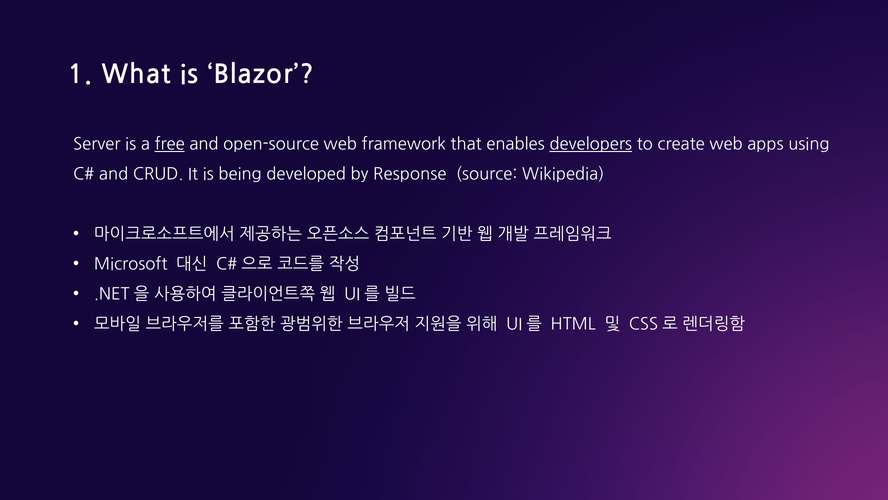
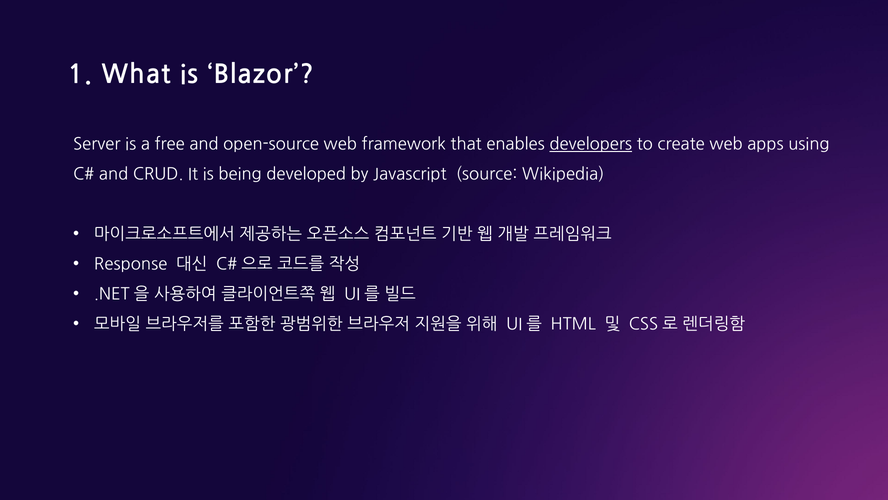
free underline: present -> none
Response: Response -> Javascript
Microsoft: Microsoft -> Response
